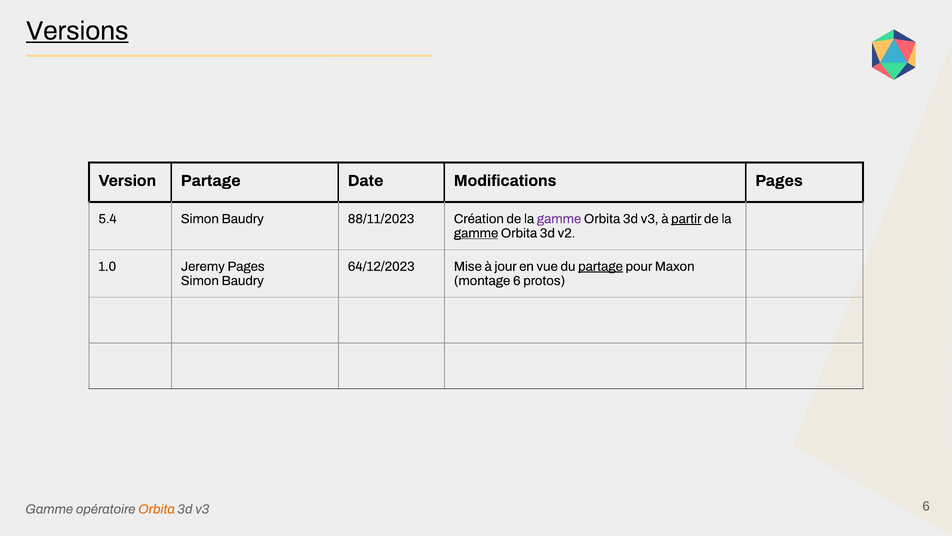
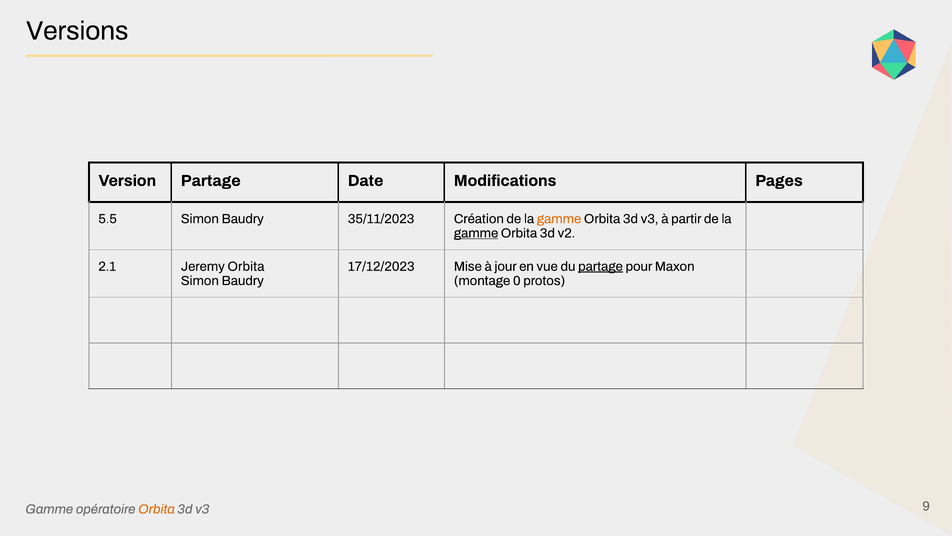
Versions underline: present -> none
5.4: 5.4 -> 5.5
88/11/2023: 88/11/2023 -> 35/11/2023
gamme at (559, 219) colour: purple -> orange
partir underline: present -> none
1.0: 1.0 -> 2.1
Jeremy Pages: Pages -> Orbita
64/12/2023: 64/12/2023 -> 17/12/2023
montage 6: 6 -> 0
v3 6: 6 -> 9
